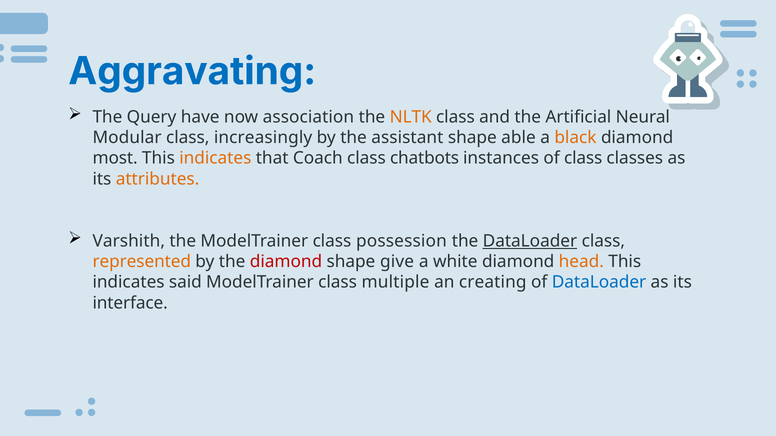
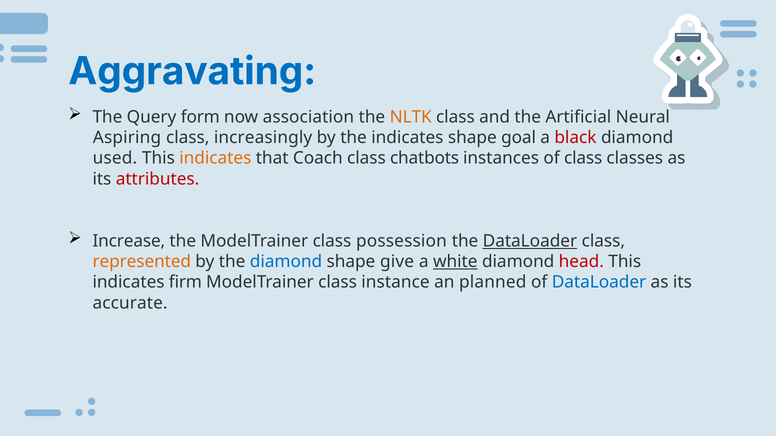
have: have -> form
Modular: Modular -> Aspiring
the assistant: assistant -> indicates
able: able -> goal
black colour: orange -> red
most: most -> used
attributes colour: orange -> red
Varshith: Varshith -> Increase
diamond at (286, 262) colour: red -> blue
white underline: none -> present
head colour: orange -> red
said: said -> firm
multiple: multiple -> instance
creating: creating -> planned
interface: interface -> accurate
